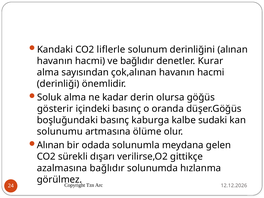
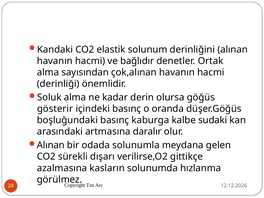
liflerle: liflerle -> elastik
Kurar: Kurar -> Ortak
solunumu: solunumu -> arasındaki
ölüme: ölüme -> daralır
azalmasına bağlıdır: bağlıdır -> kasların
